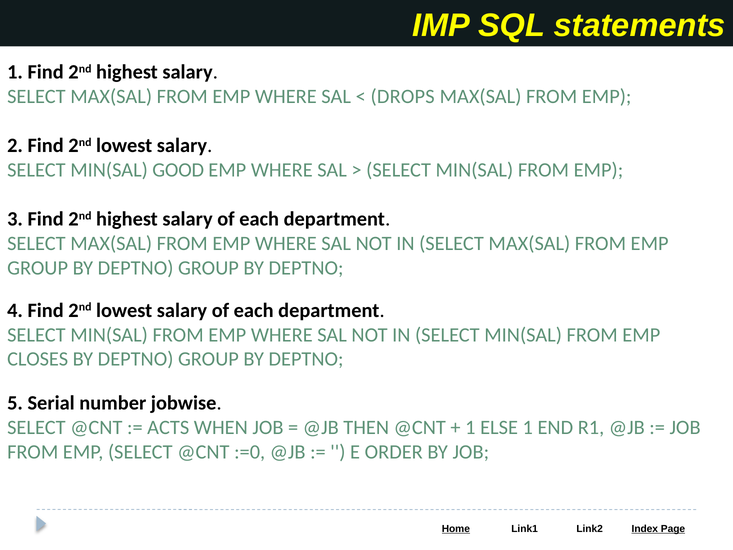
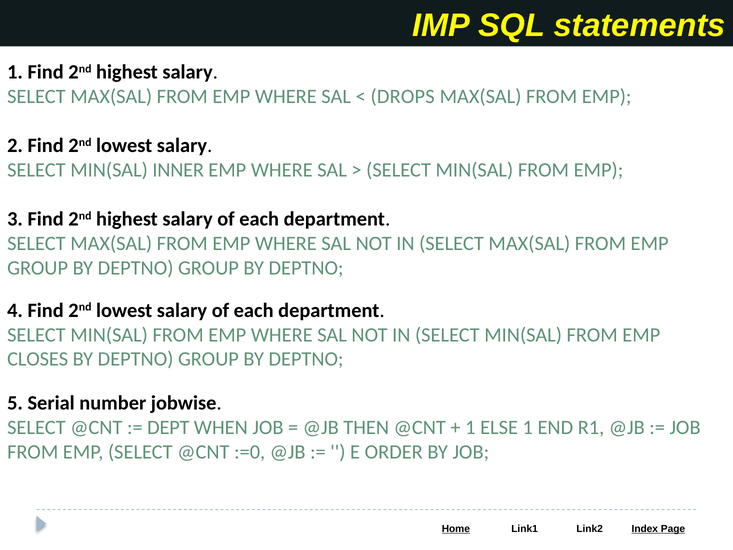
GOOD: GOOD -> INNER
ACTS: ACTS -> DEPT
